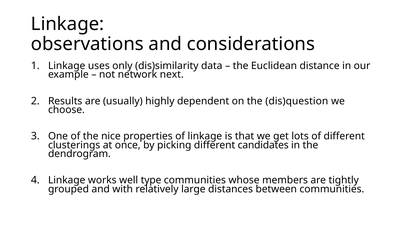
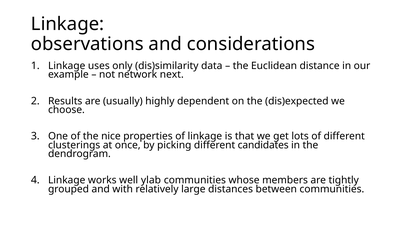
dis)question: dis)question -> dis)expected
type: type -> ylab
